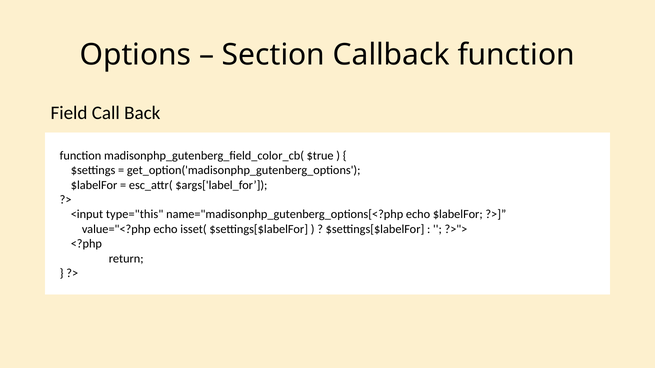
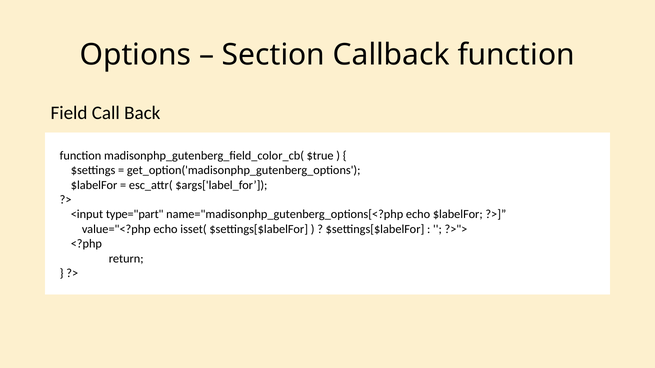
type="this: type="this -> type="part
